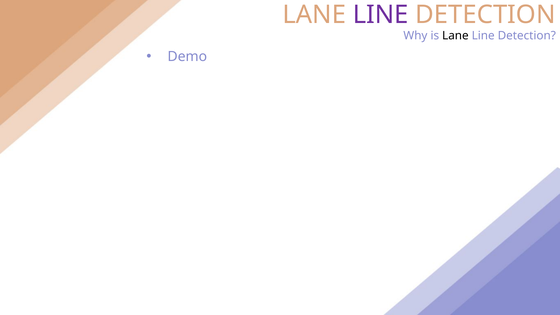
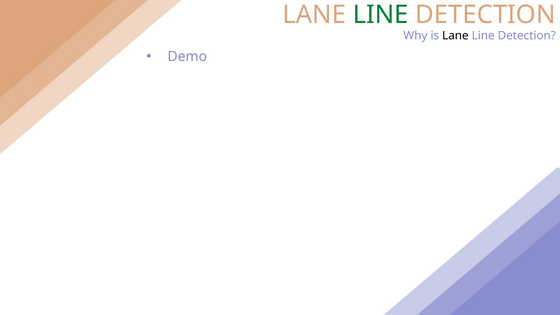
LINE at (381, 15) colour: purple -> green
